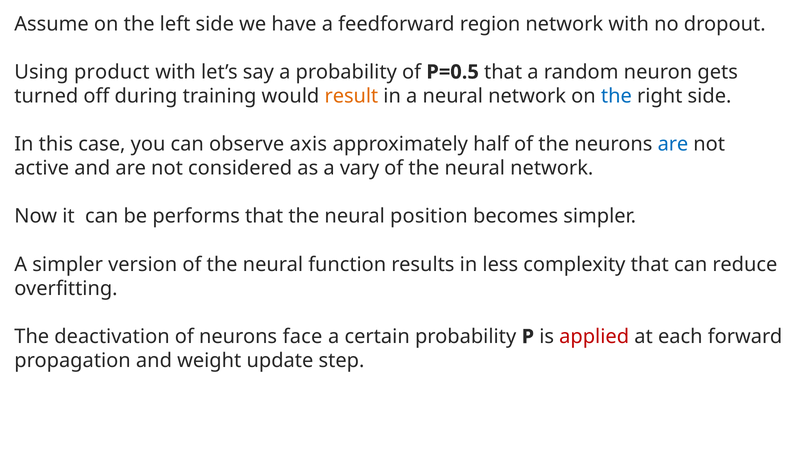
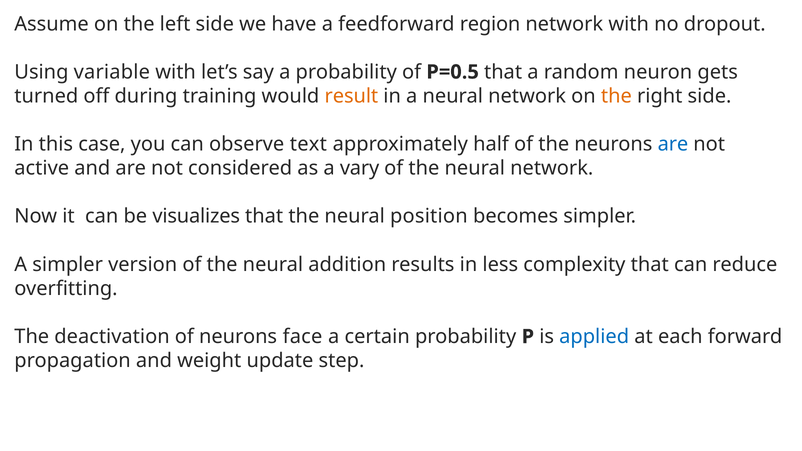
product: product -> variable
the at (616, 96) colour: blue -> orange
axis: axis -> text
performs: performs -> visualizes
function: function -> addition
applied colour: red -> blue
